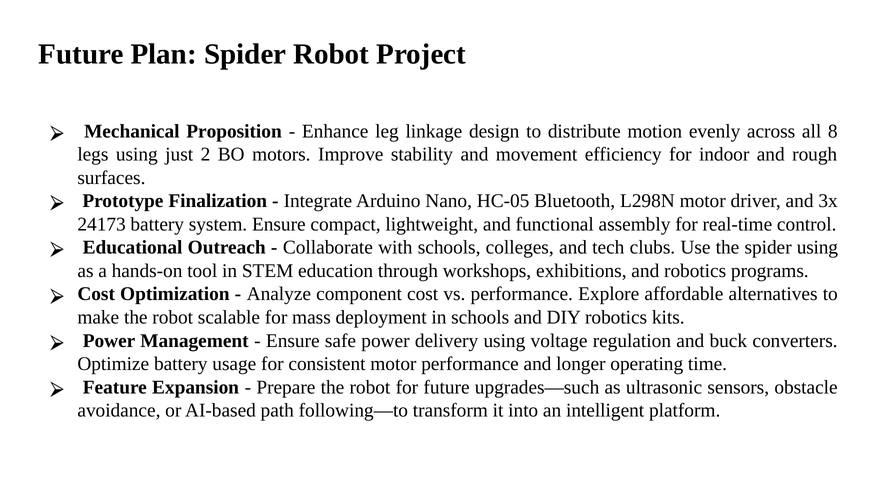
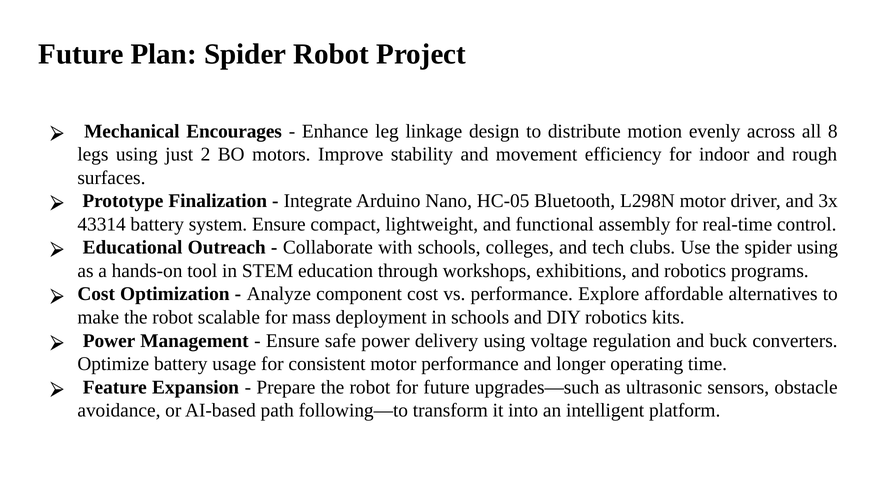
Proposition: Proposition -> Encourages
24173: 24173 -> 43314
